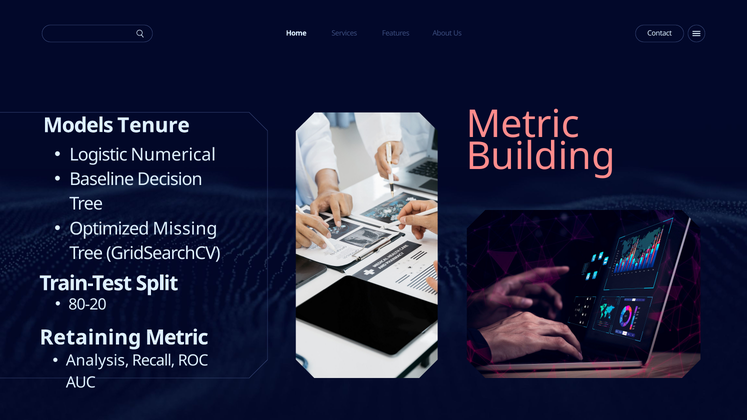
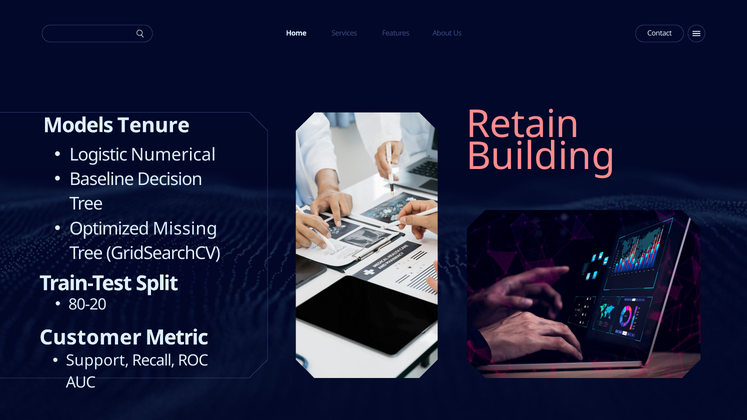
Metric at (523, 125): Metric -> Retain
Retaining: Retaining -> Customer
Analysis: Analysis -> Support
